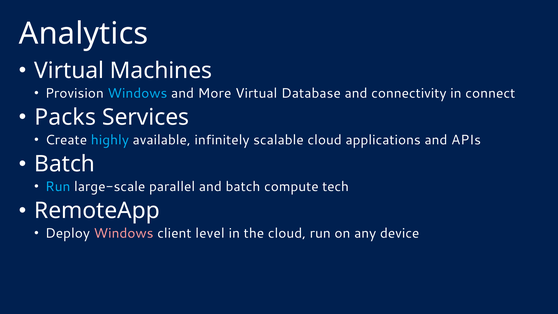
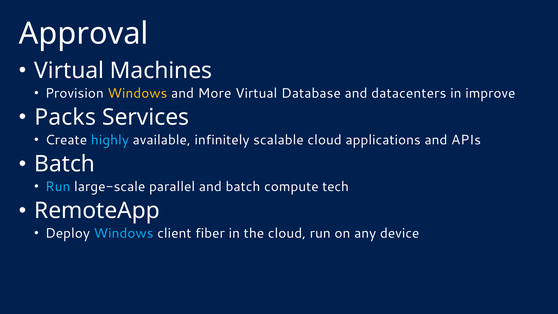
Analytics: Analytics -> Approval
Windows at (137, 93) colour: light blue -> yellow
connectivity: connectivity -> datacenters
connect: connect -> improve
Windows at (124, 233) colour: pink -> light blue
level: level -> fiber
